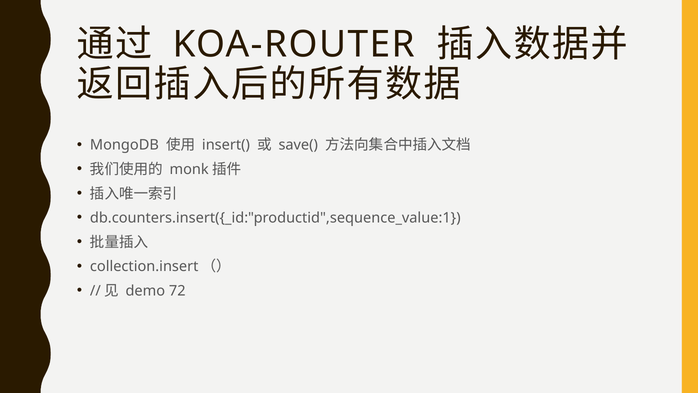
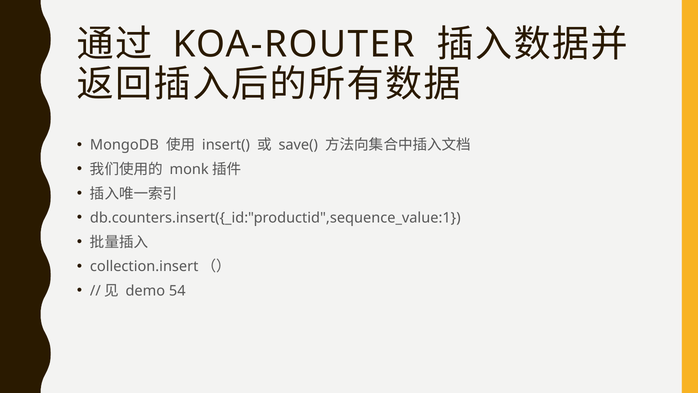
72: 72 -> 54
